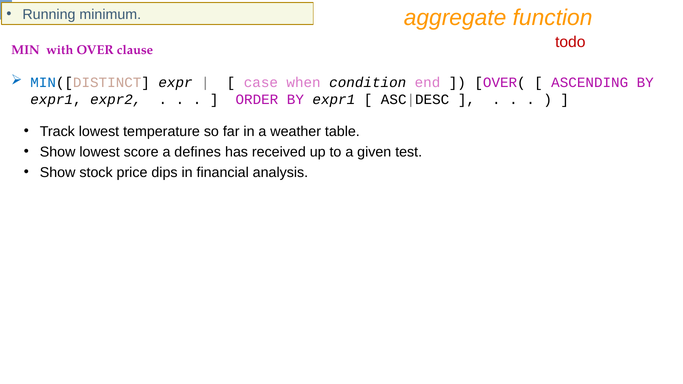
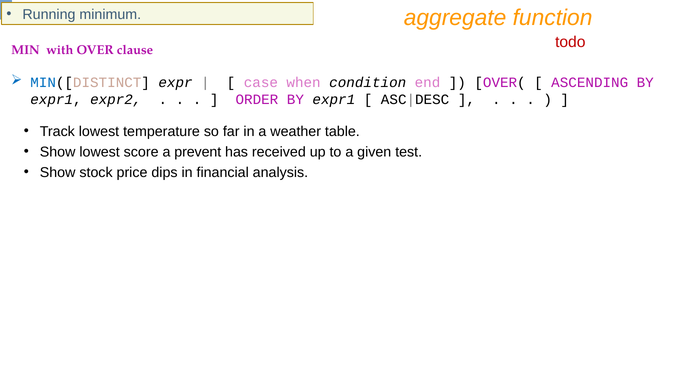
defines: defines -> prevent
